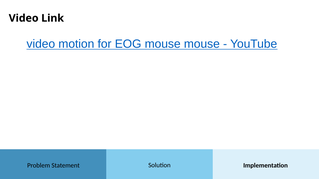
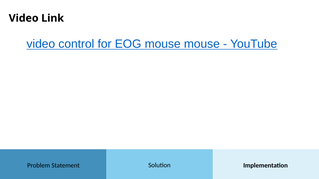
motion: motion -> control
